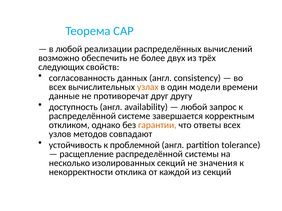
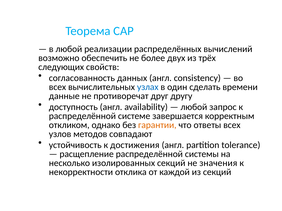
узлах colour: orange -> blue
модели: модели -> сделать
проблемной: проблемной -> достижения
